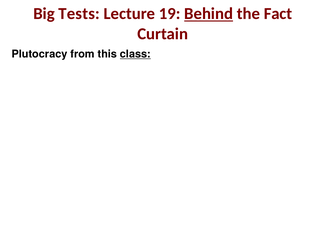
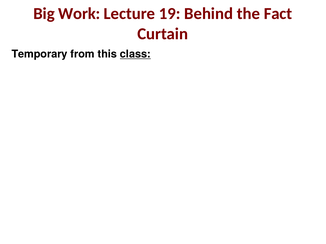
Tests: Tests -> Work
Behind underline: present -> none
Plutocracy: Plutocracy -> Temporary
